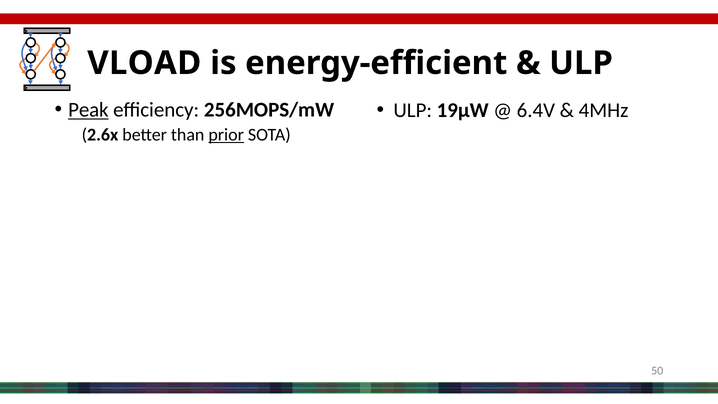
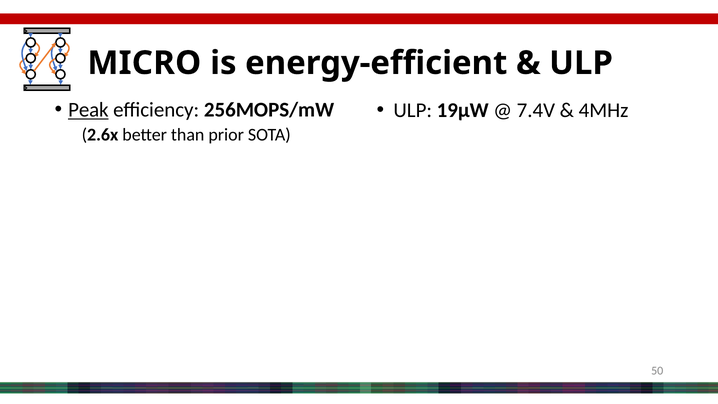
VLOAD: VLOAD -> MICRO
6.4V: 6.4V -> 7.4V
prior underline: present -> none
